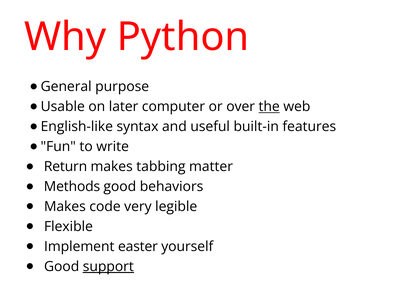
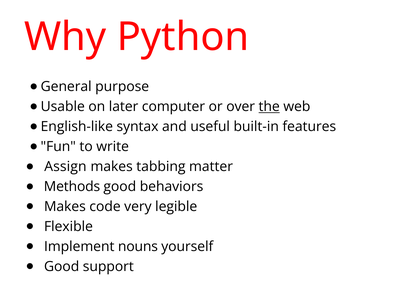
Return: Return -> Assign
easter: easter -> nouns
support underline: present -> none
